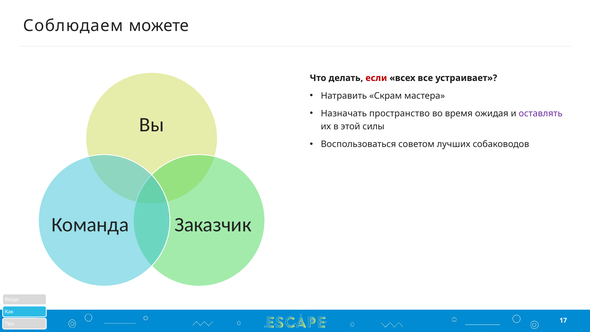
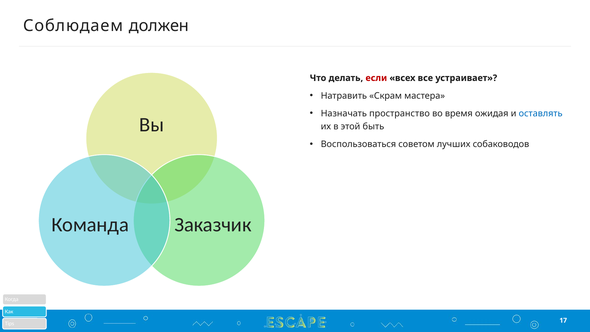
можете: можете -> должен
оставлять colour: purple -> blue
силы: силы -> быть
